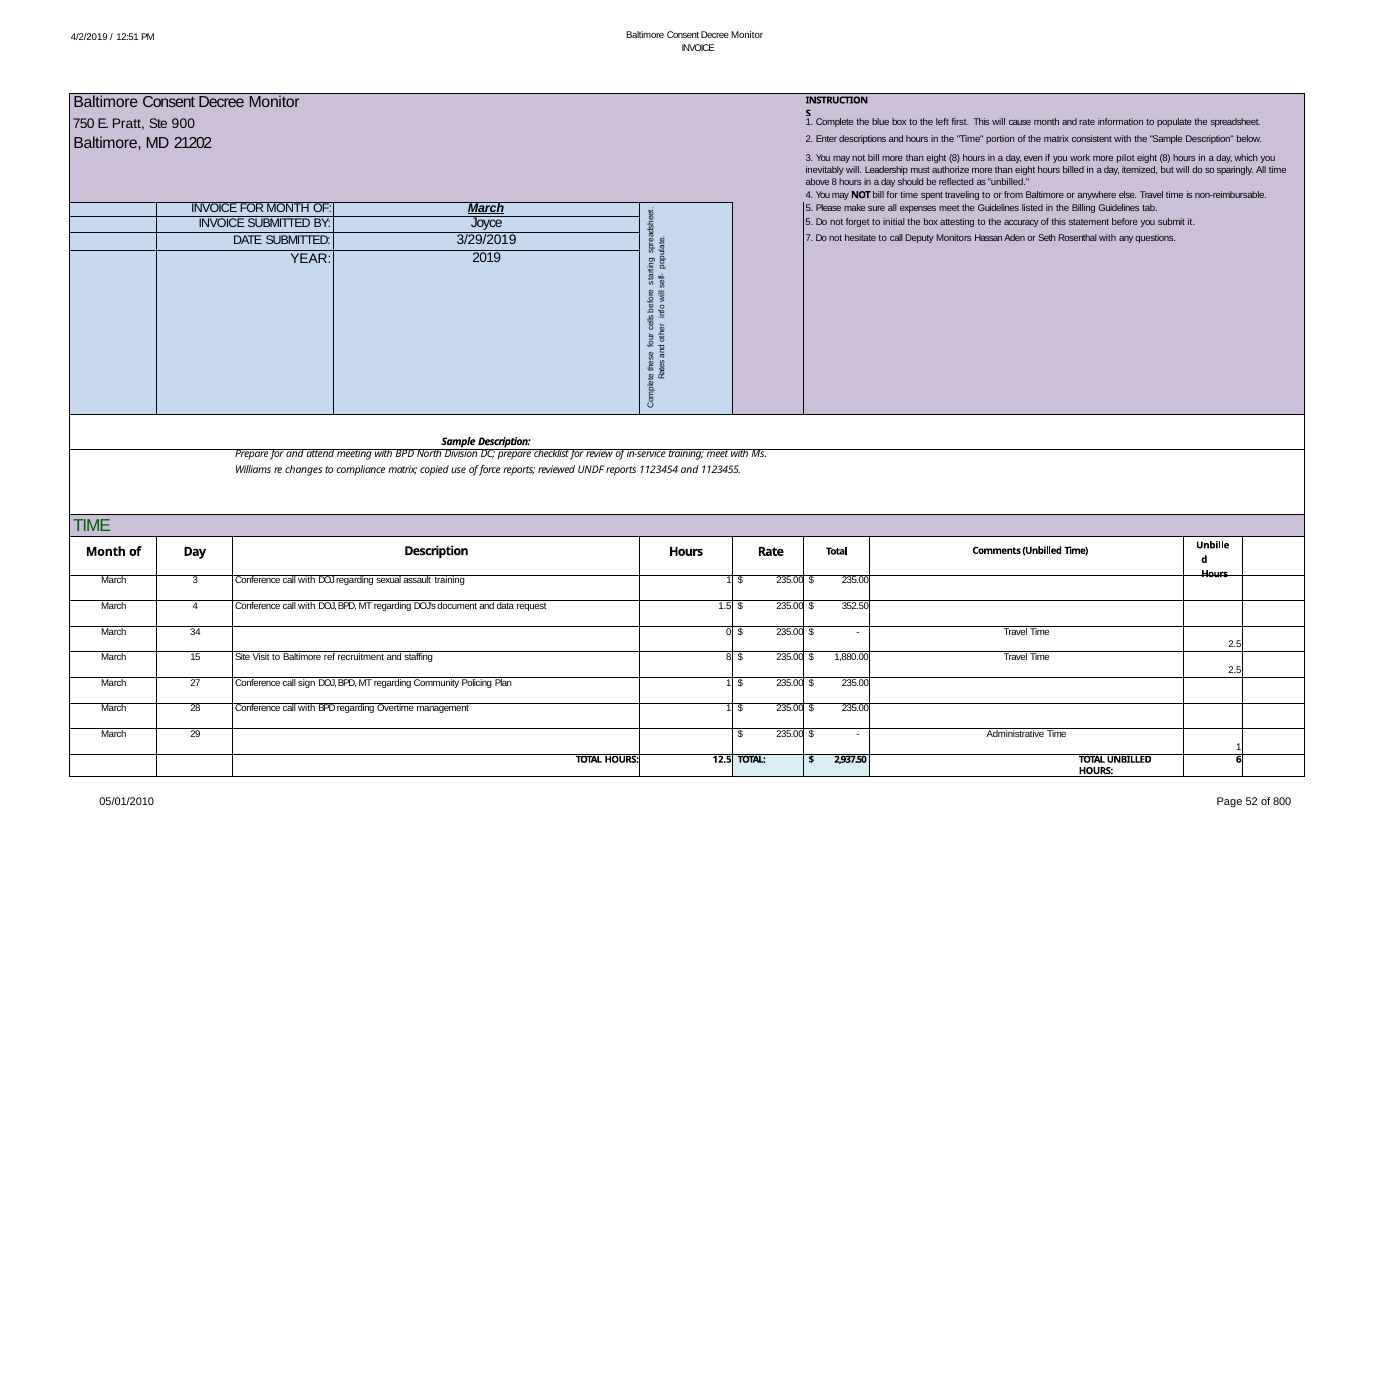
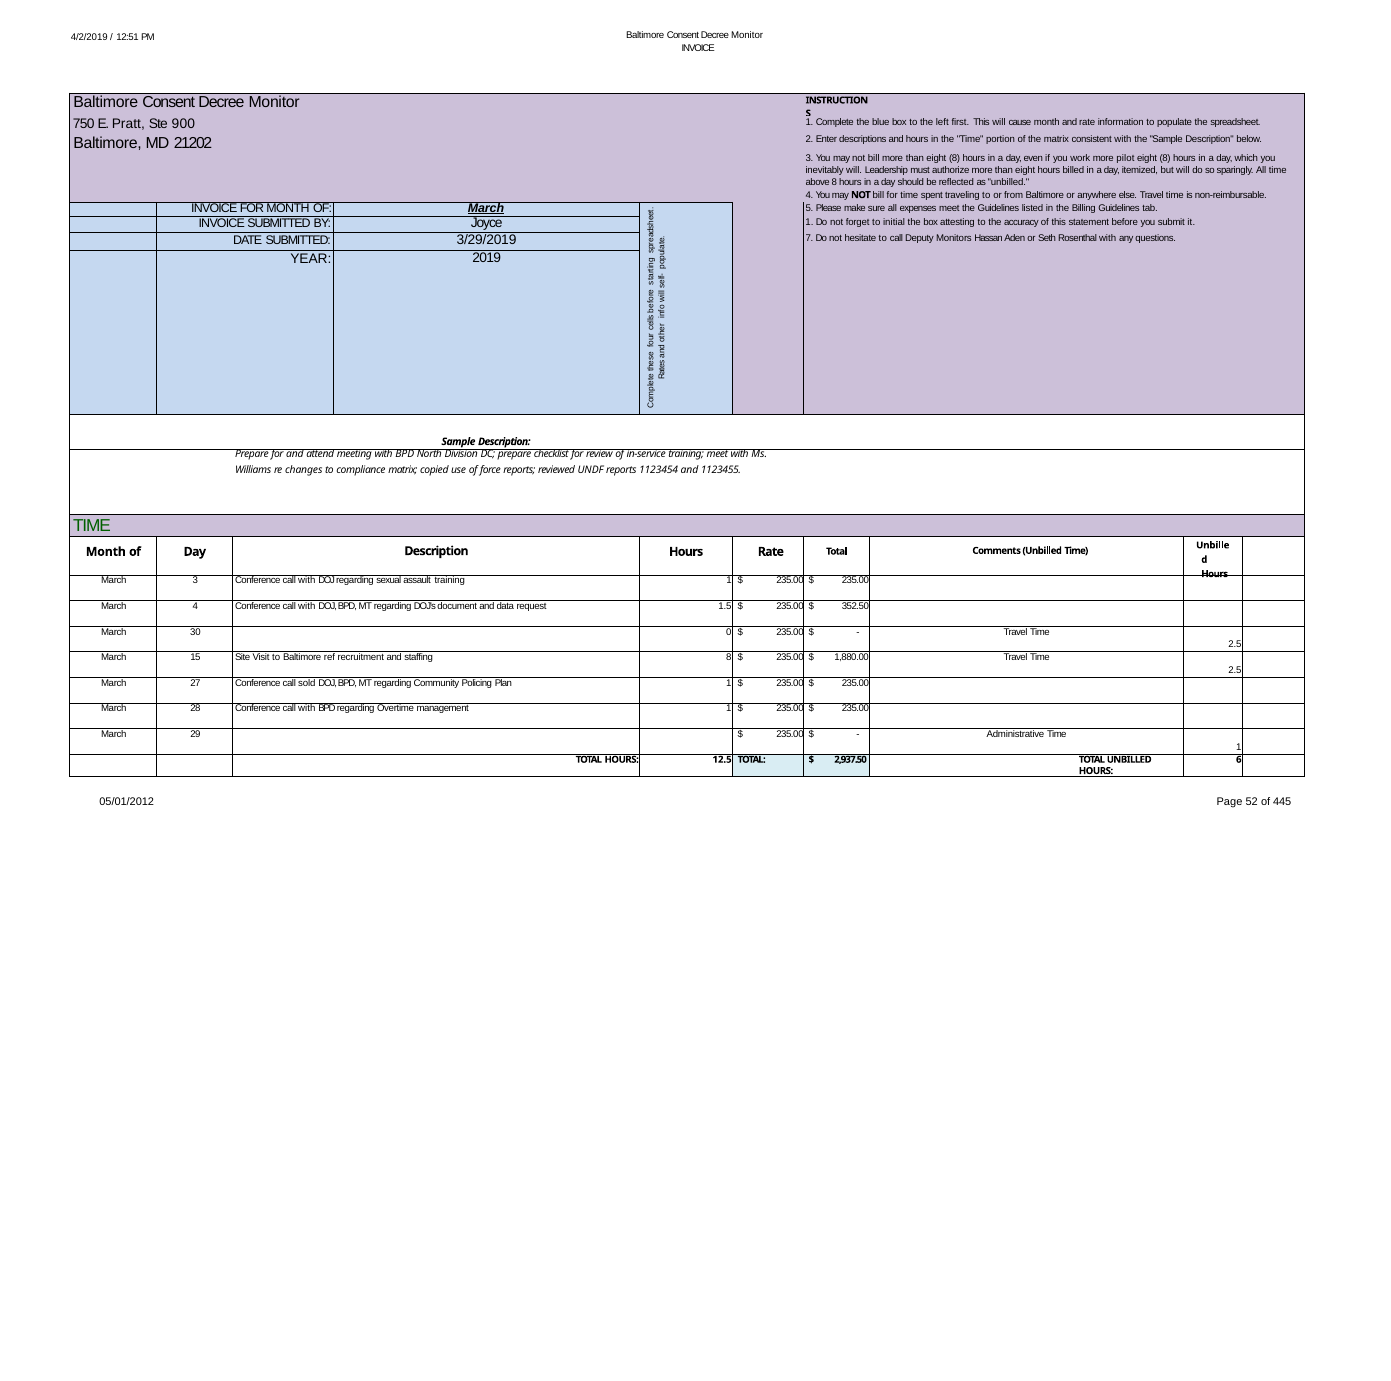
Joyce 5: 5 -> 1
34: 34 -> 30
sign: sign -> sold
05/01/2010: 05/01/2010 -> 05/01/2012
800: 800 -> 445
